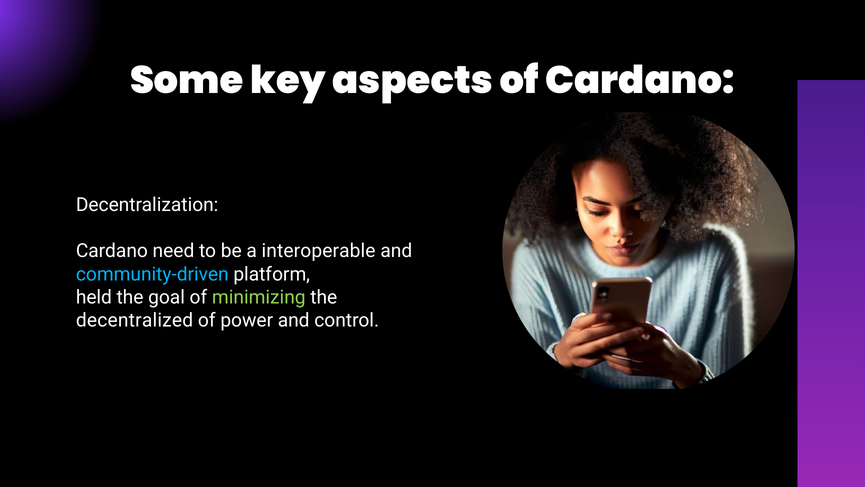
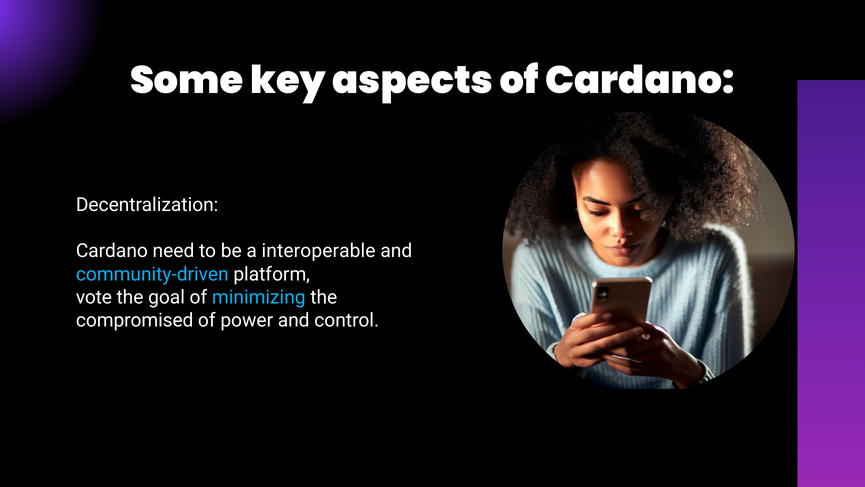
held: held -> vote
minimizing colour: light green -> light blue
decentralized: decentralized -> compromised
